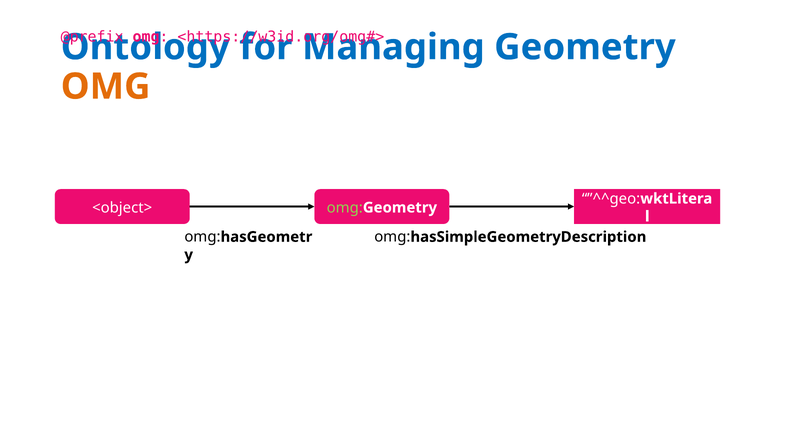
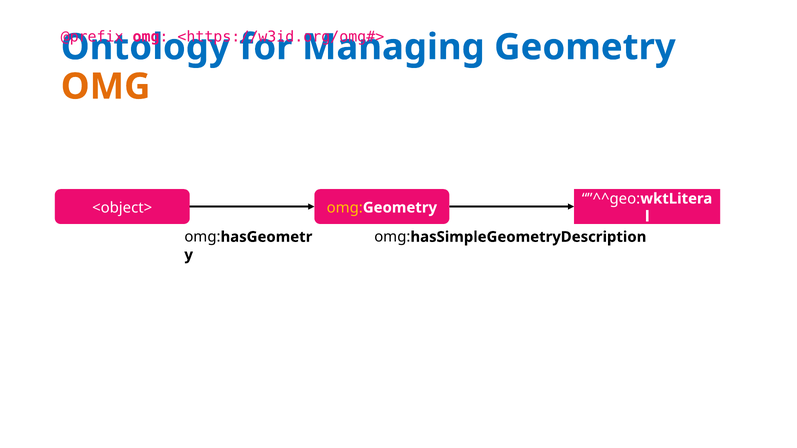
omg at (345, 208) colour: light green -> yellow
